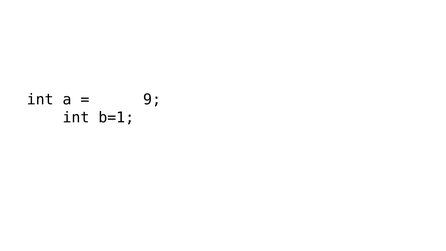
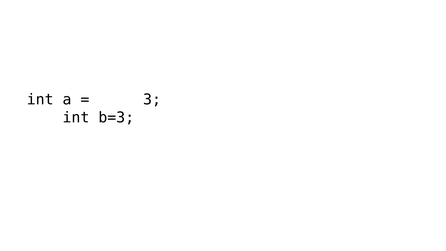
9: 9 -> 3
b=1: b=1 -> b=3
